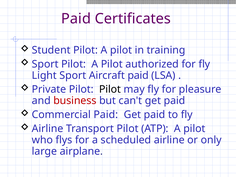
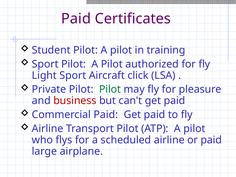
Aircraft paid: paid -> click
Pilot at (110, 89) colour: black -> green
or only: only -> paid
